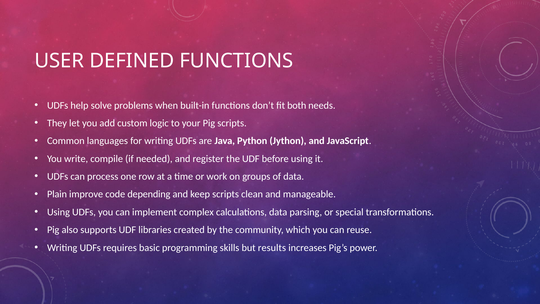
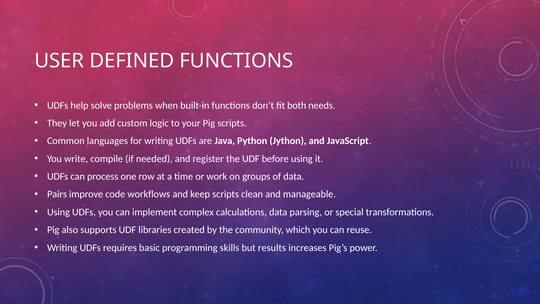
Plain: Plain -> Pairs
depending: depending -> workflows
